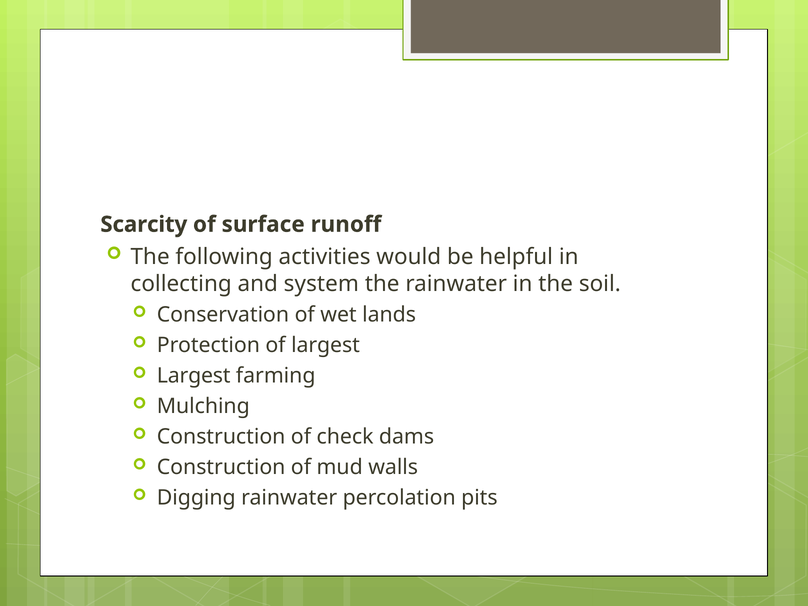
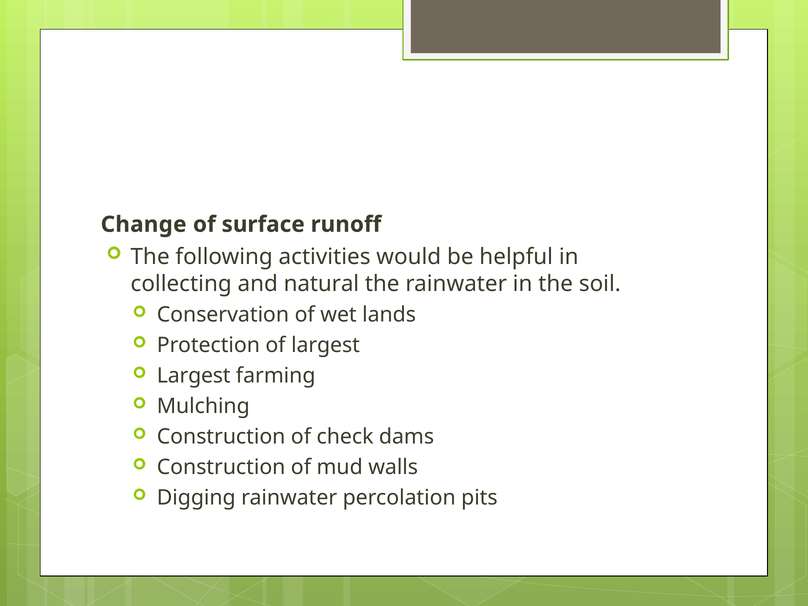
Scarcity: Scarcity -> Change
system: system -> natural
